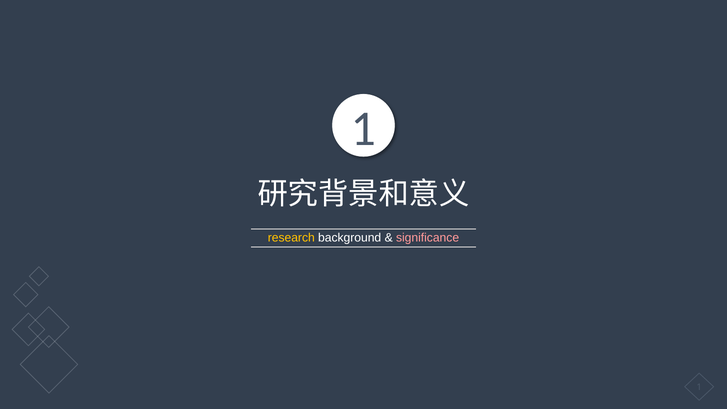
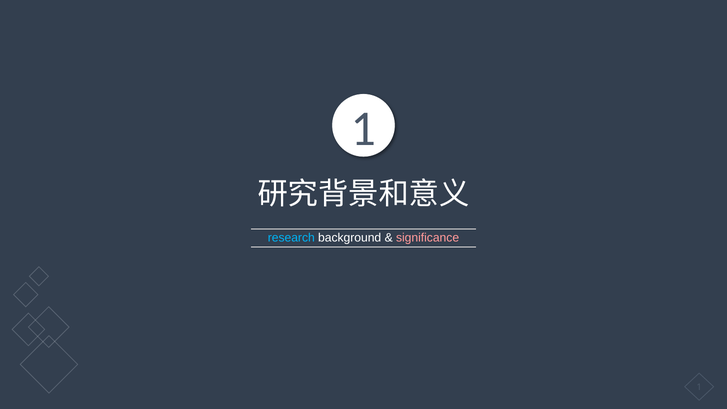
research colour: yellow -> light blue
